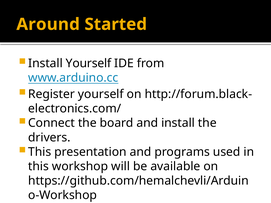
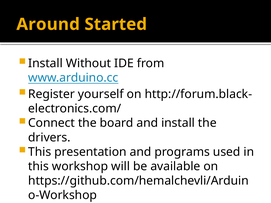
Install Yourself: Yourself -> Without
